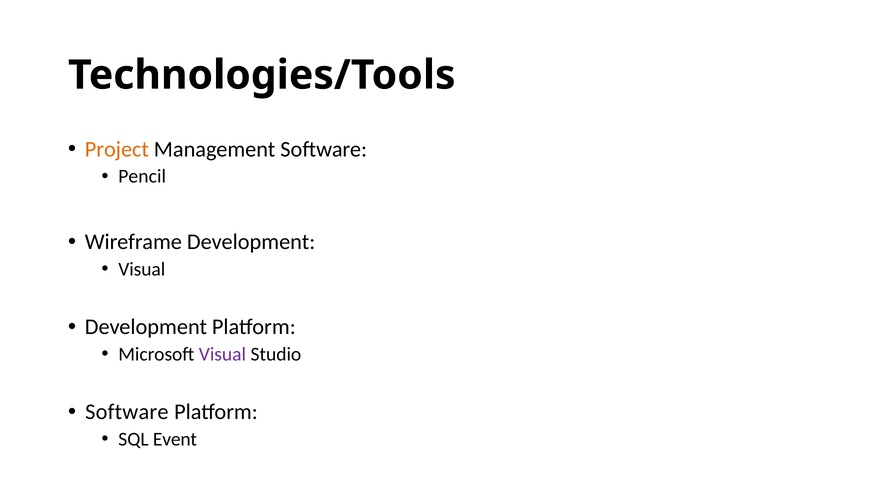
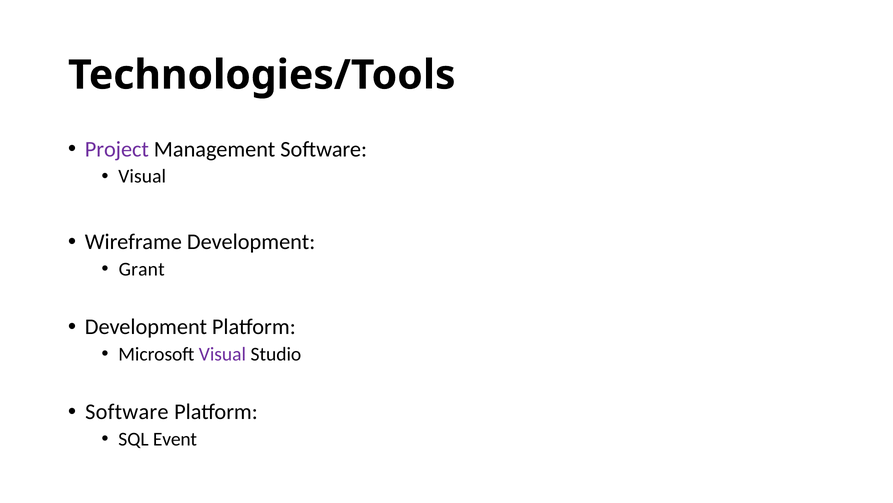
Project colour: orange -> purple
Pencil at (142, 176): Pencil -> Visual
Visual at (142, 269): Visual -> Grant
